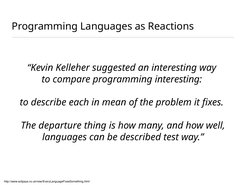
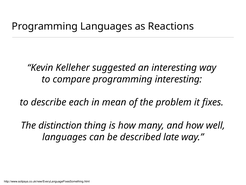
departure: departure -> distinction
test: test -> late
